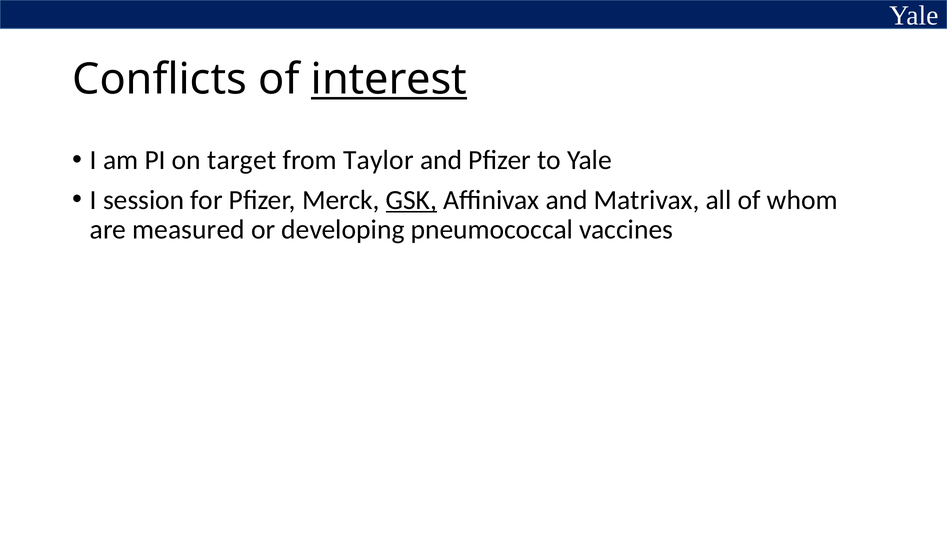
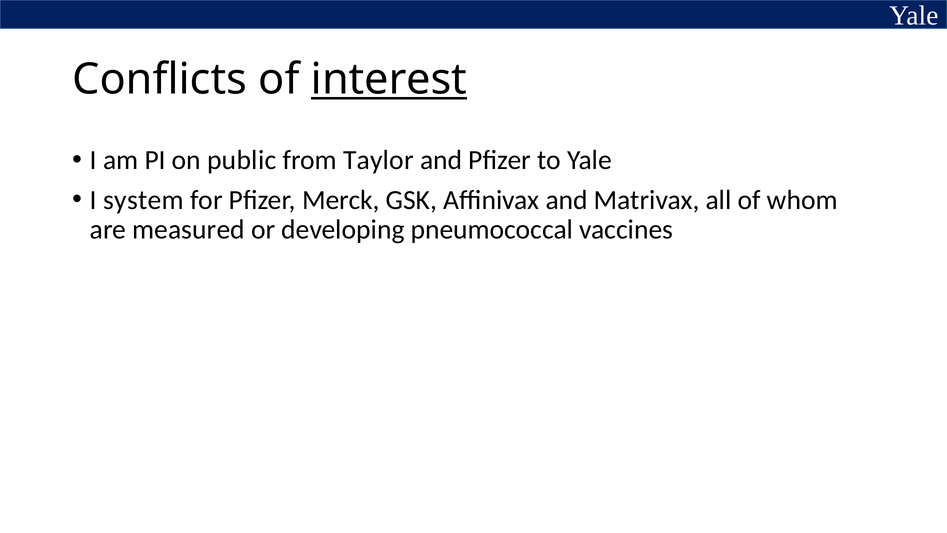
target: target -> public
session: session -> system
GSK underline: present -> none
